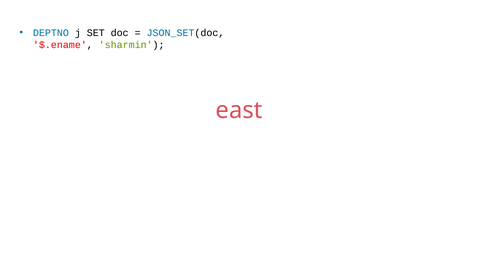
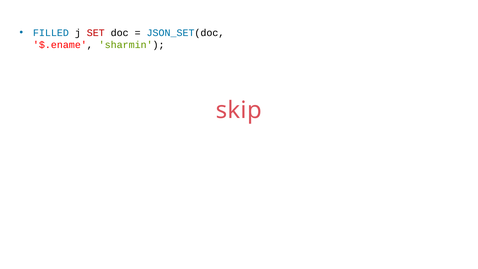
DEPTNO: DEPTNO -> FILLED
SET colour: black -> red
east: east -> skip
